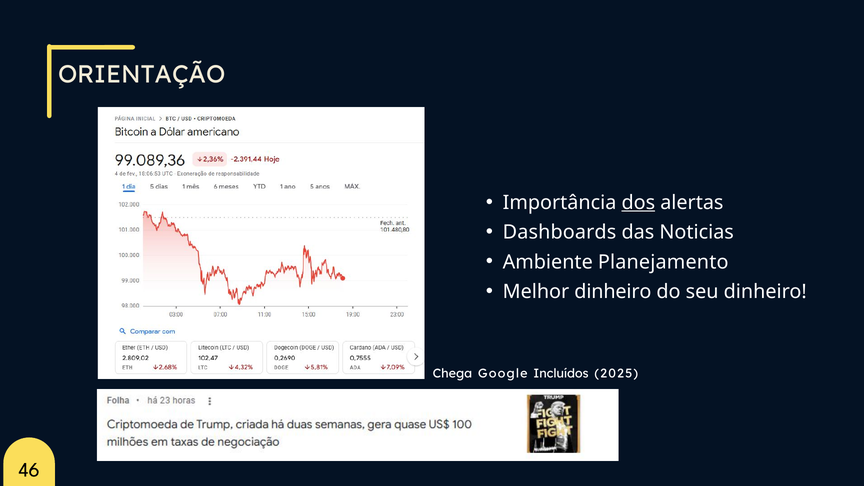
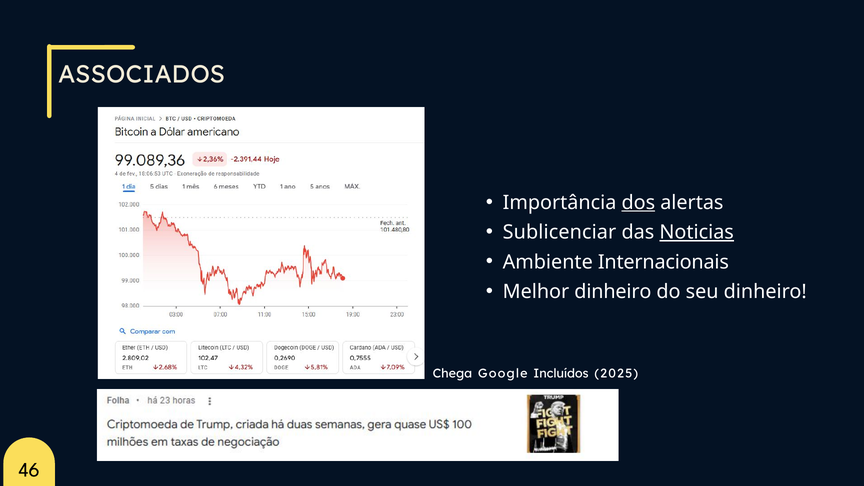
ORIENTAÇÃO: ORIENTAÇÃO -> ASSOCIADOS
Dashboards: Dashboards -> Sublicenciar
Noticias underline: none -> present
Planejamento: Planejamento -> Internacionais
